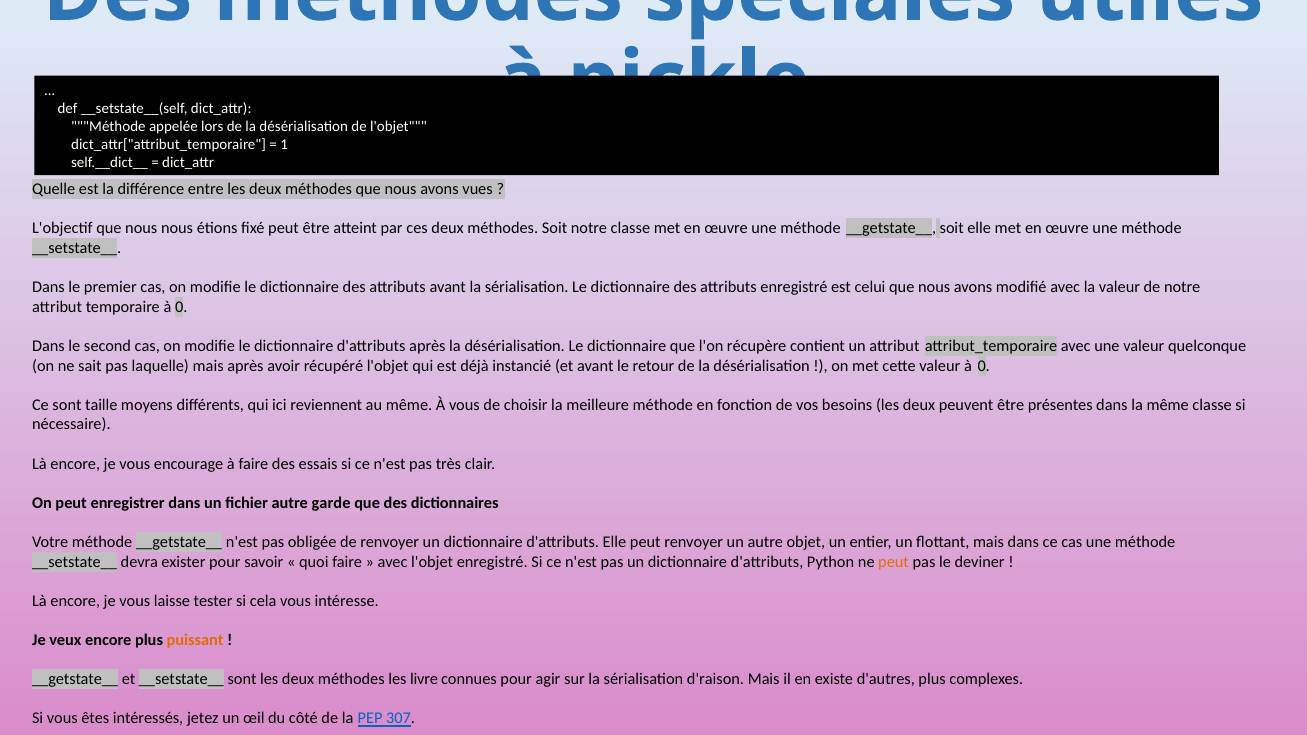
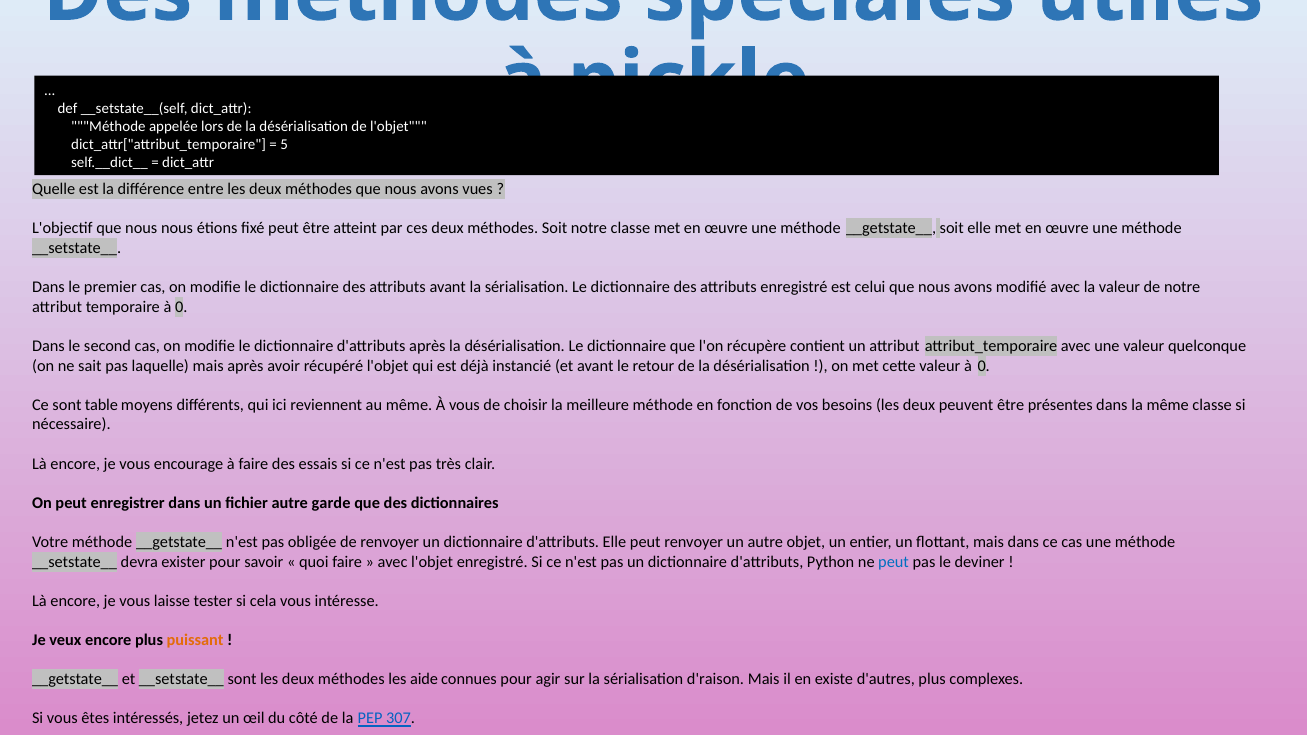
1: 1 -> 5
taille: taille -> table
peut at (894, 562) colour: orange -> blue
livre: livre -> aide
